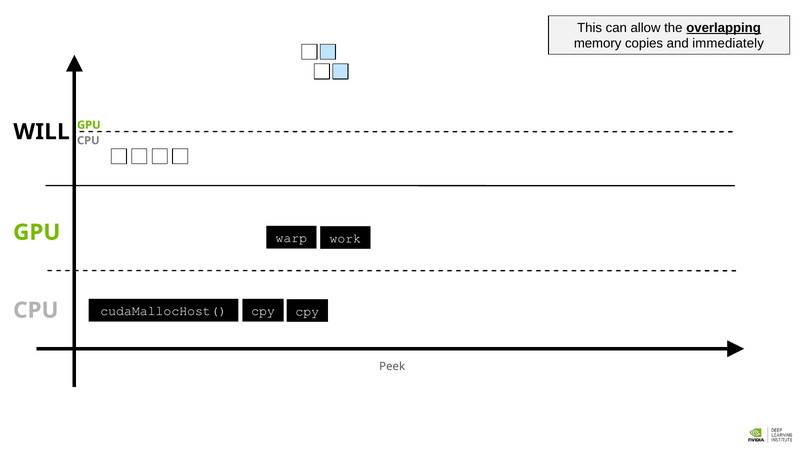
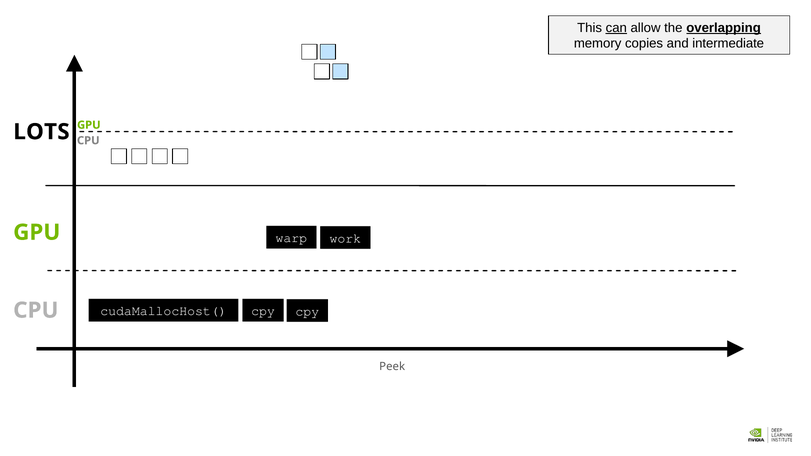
can underline: none -> present
immediately: immediately -> intermediate
WILL: WILL -> LOTS
